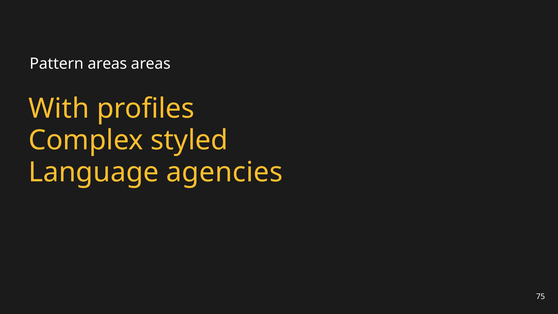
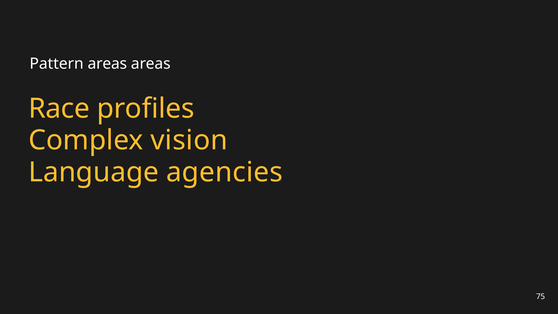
With: With -> Race
styled: styled -> vision
